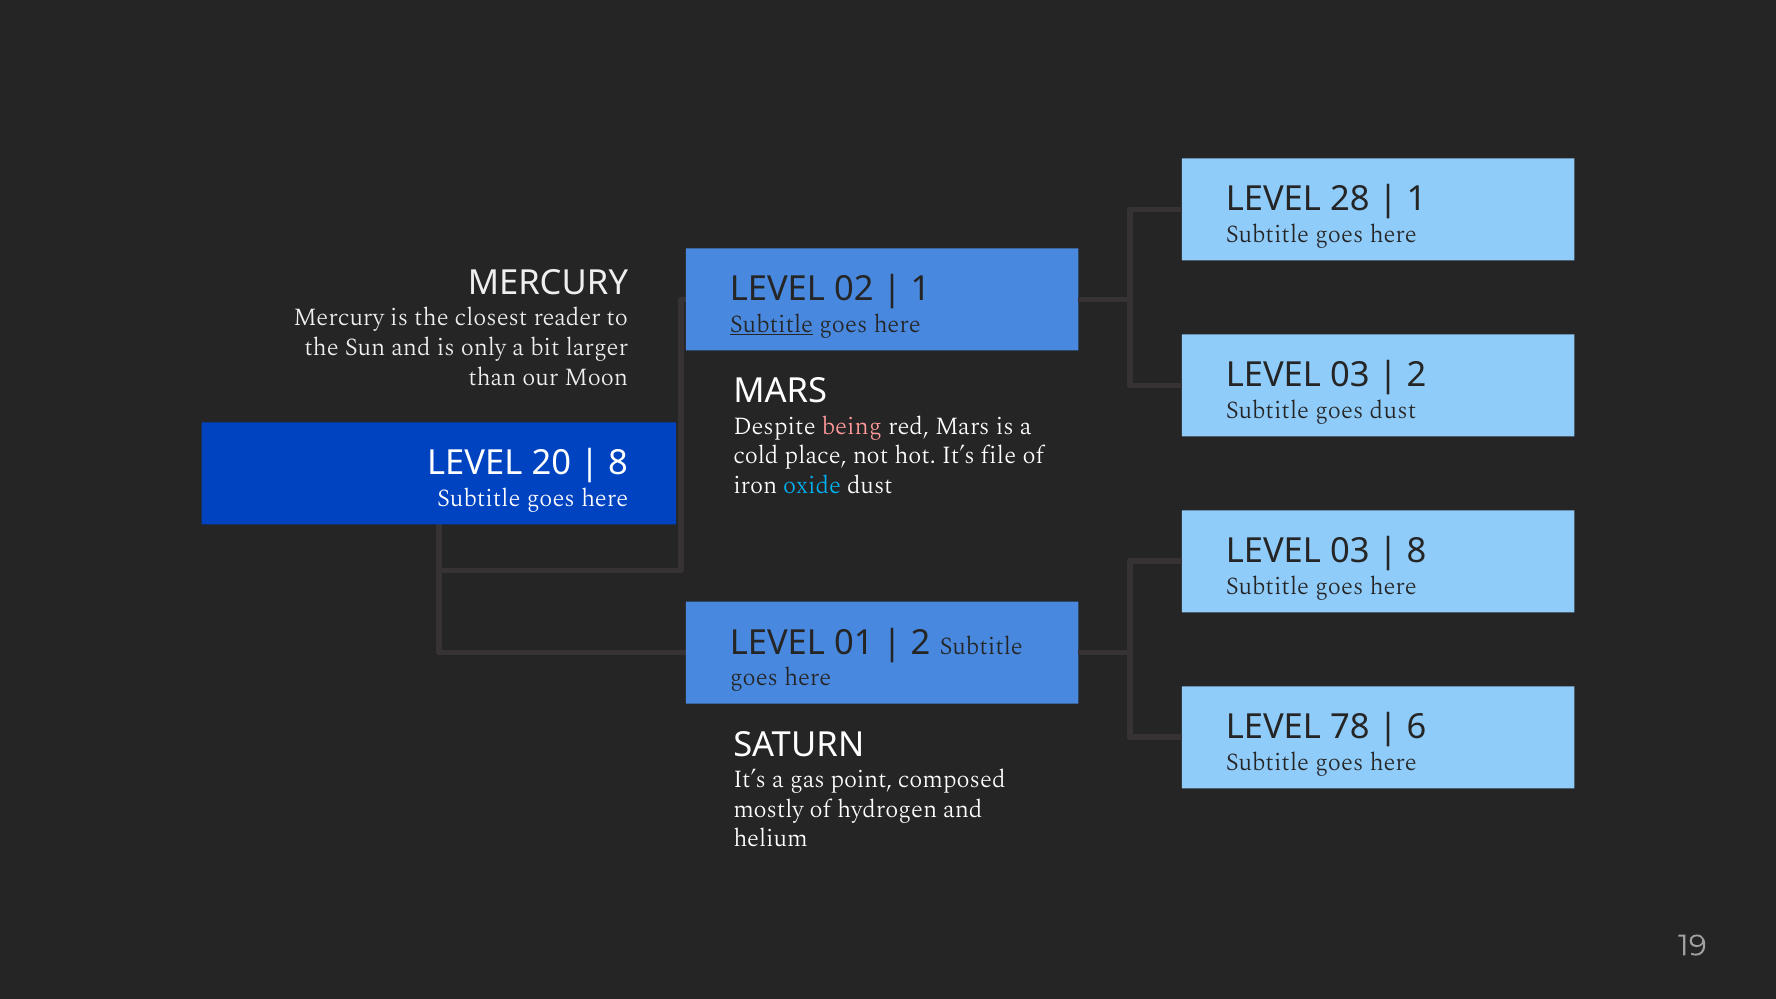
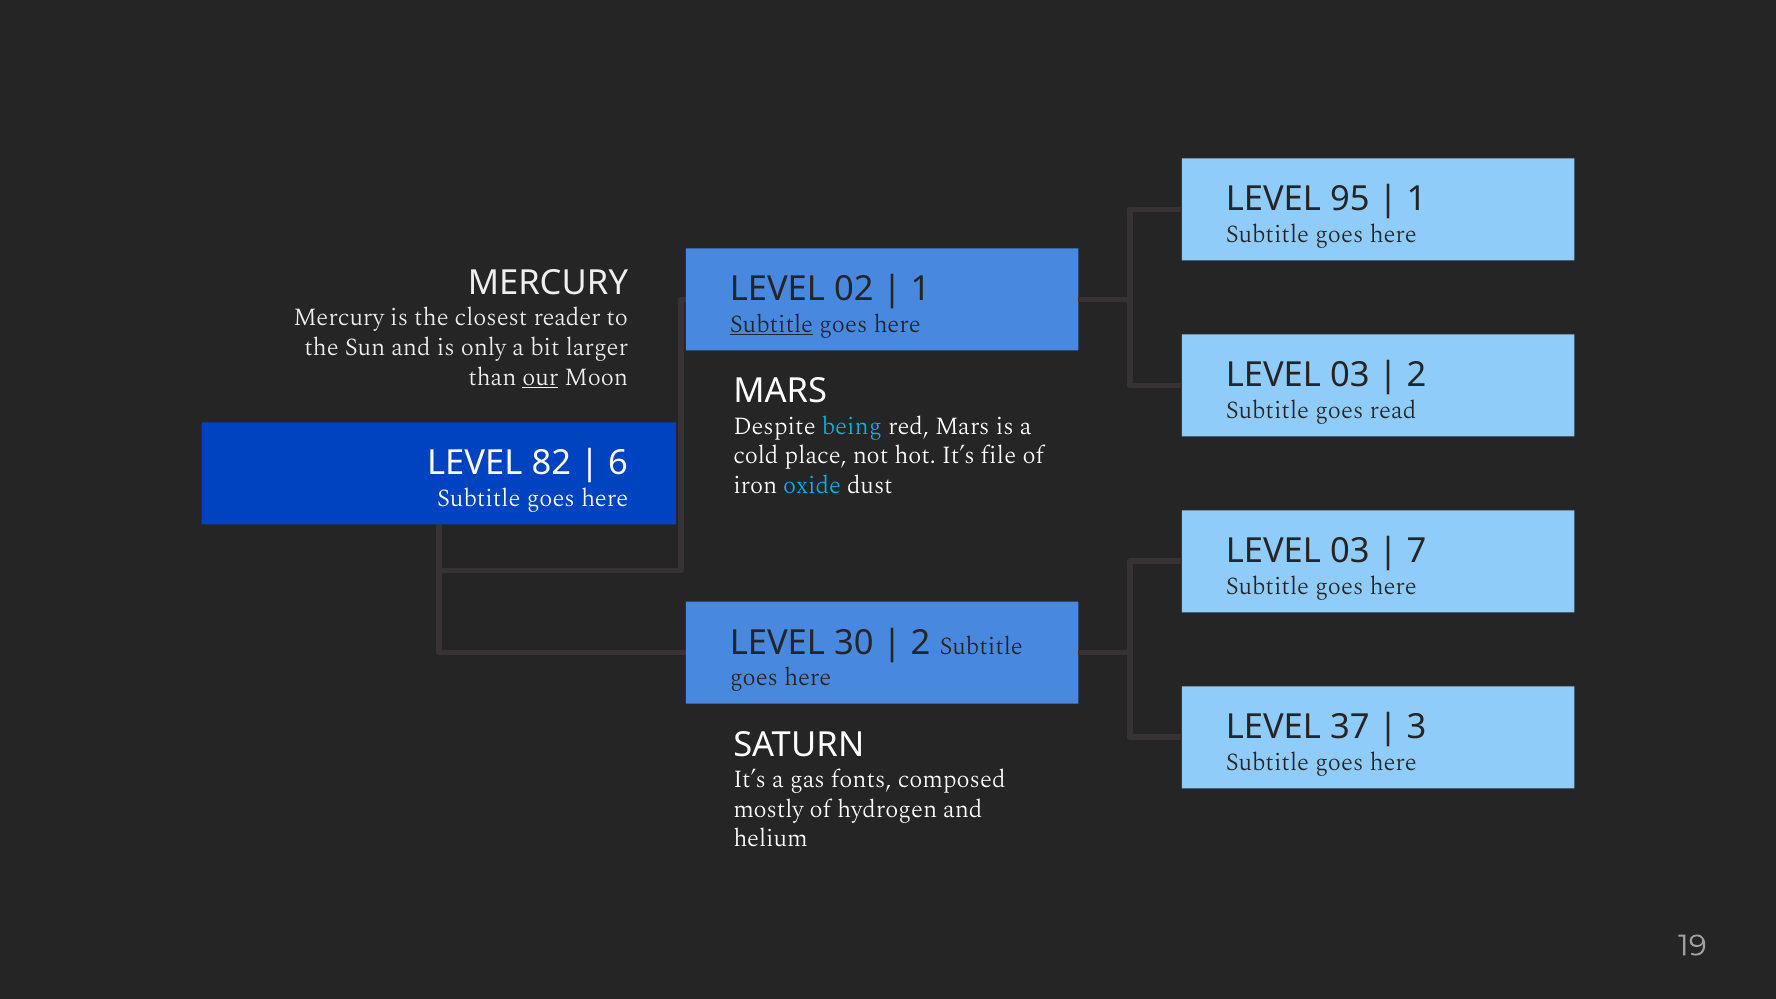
28: 28 -> 95
our underline: none -> present
goes dust: dust -> read
being colour: pink -> light blue
20: 20 -> 82
8 at (618, 463): 8 -> 6
8 at (1417, 551): 8 -> 7
01: 01 -> 30
78: 78 -> 37
6: 6 -> 3
point: point -> fonts
